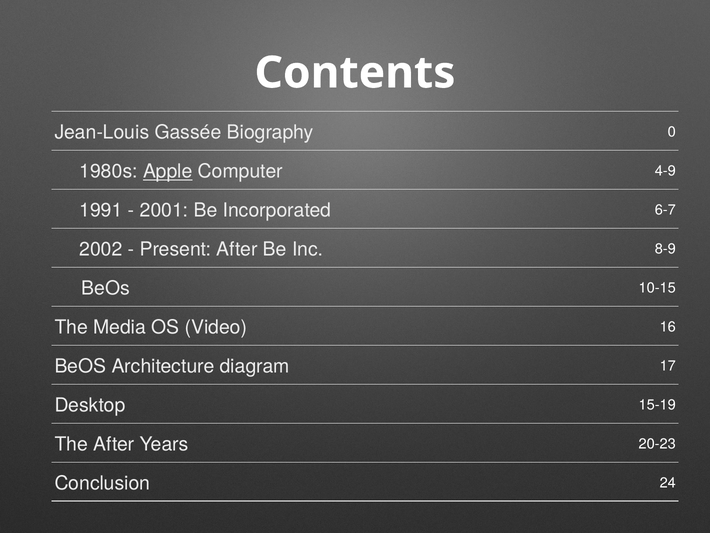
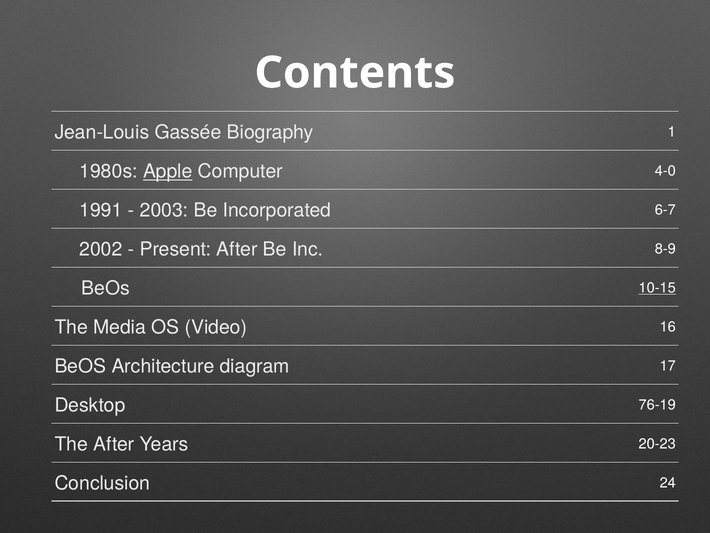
0: 0 -> 1
4-9: 4-9 -> 4-0
2001: 2001 -> 2003
10-15 underline: none -> present
15-19: 15-19 -> 76-19
